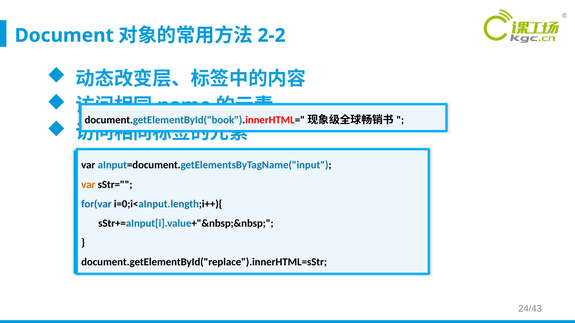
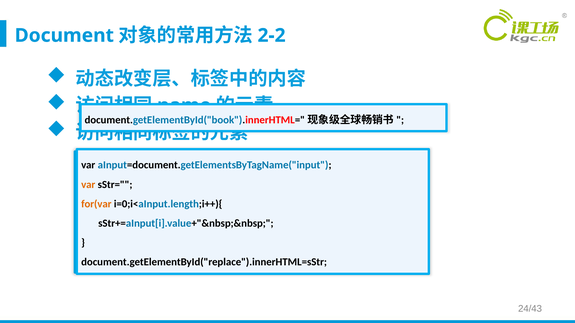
for(var at (96, 204) colour: blue -> orange
